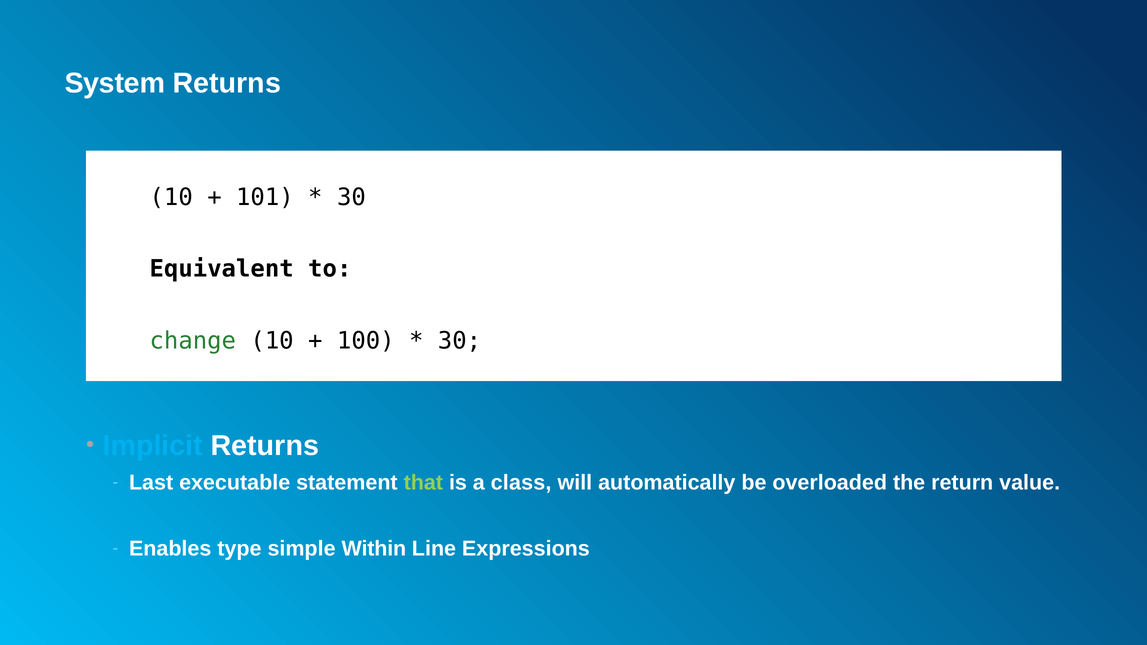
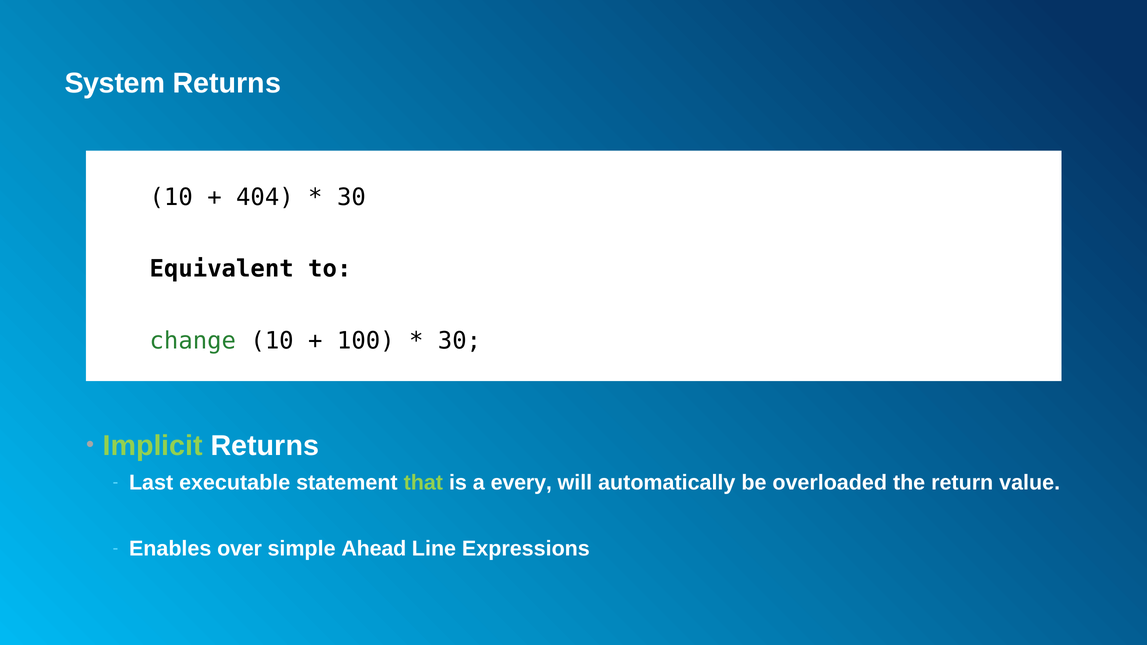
101: 101 -> 404
Implicit colour: light blue -> light green
class: class -> every
type: type -> over
Within: Within -> Ahead
